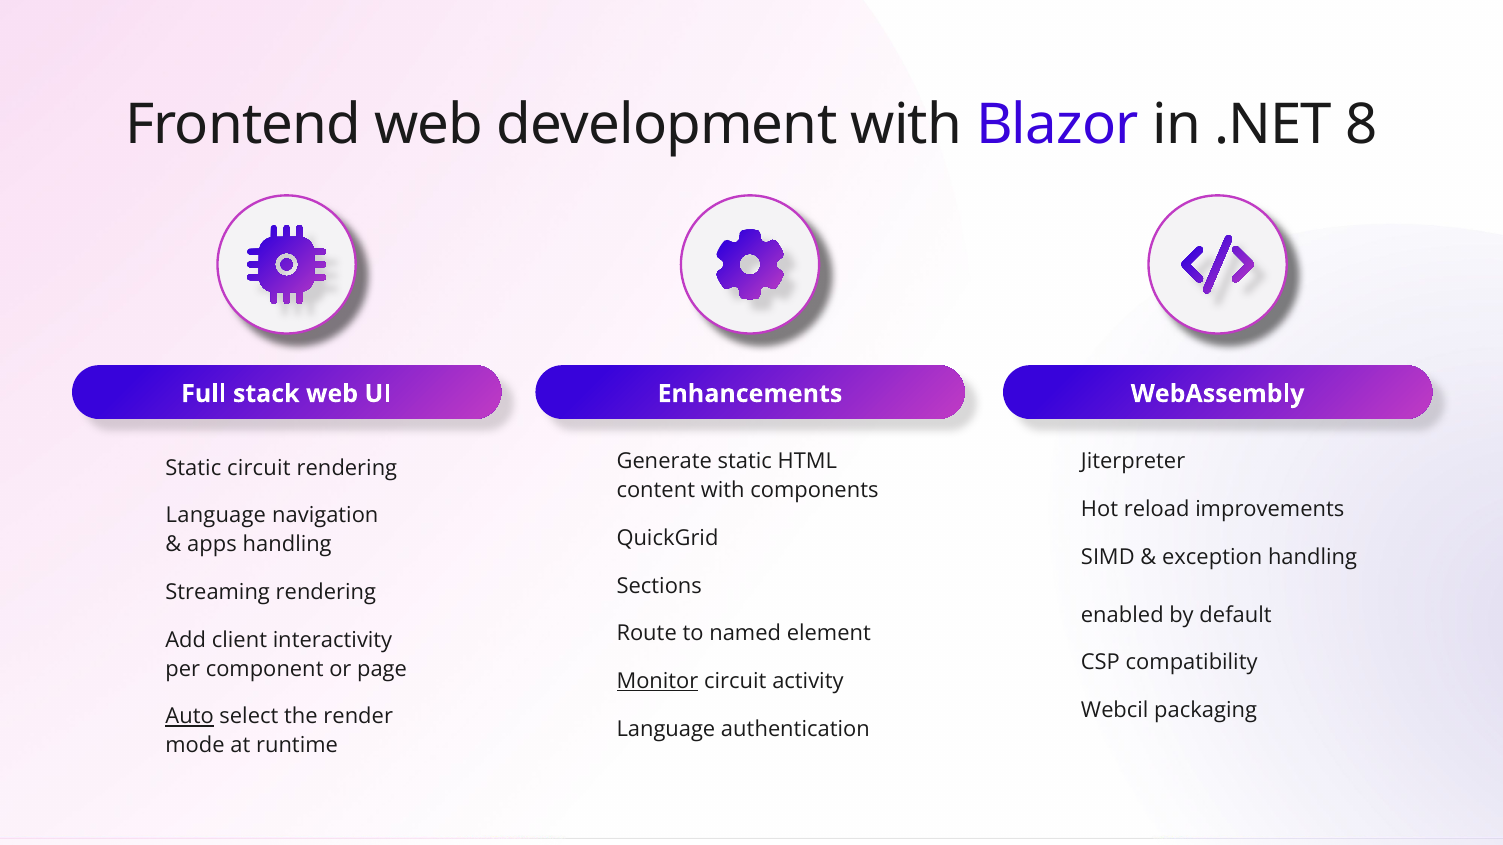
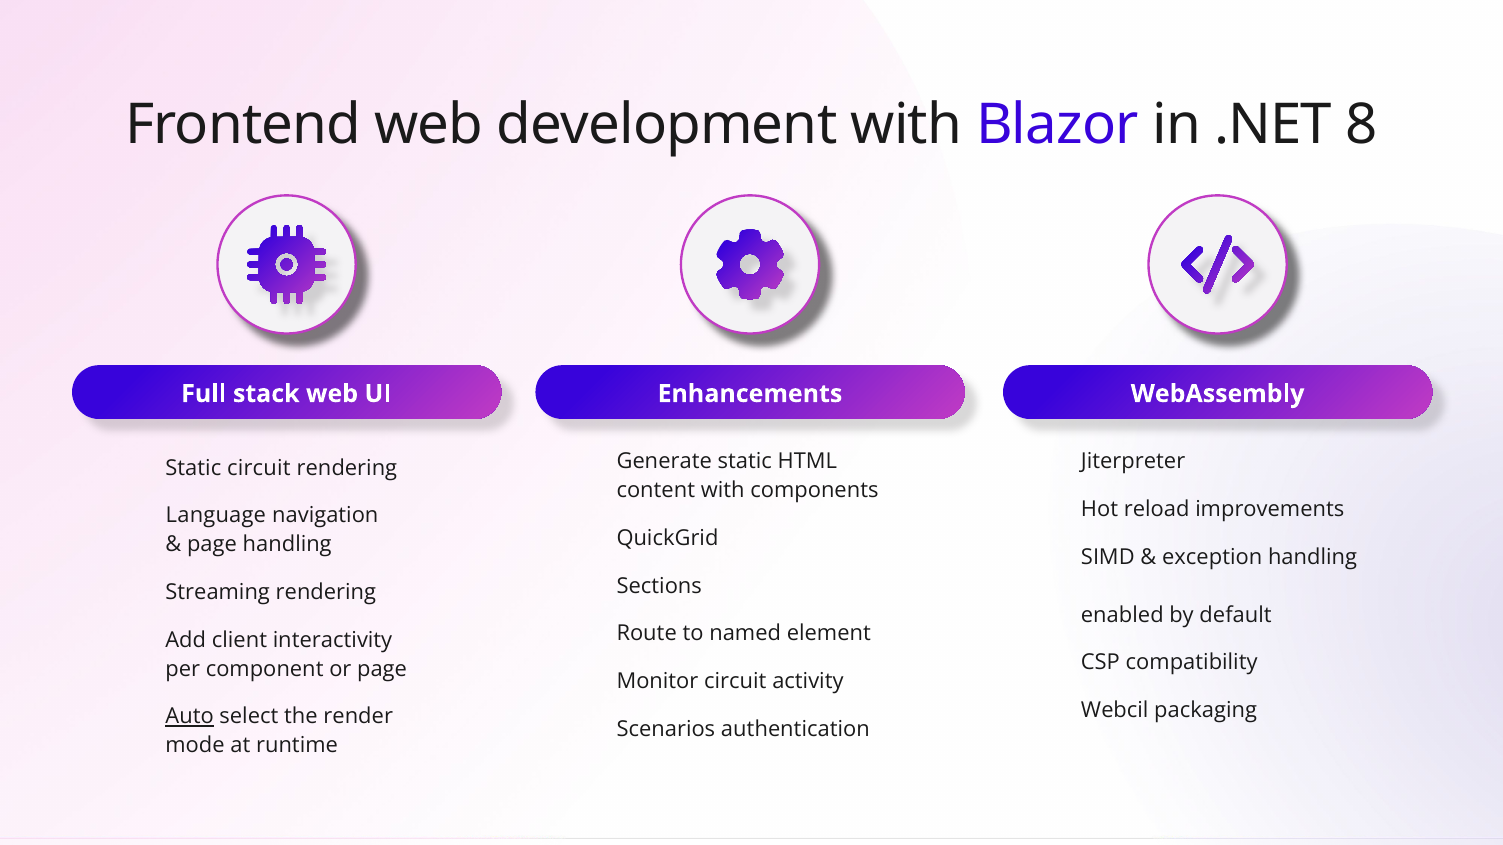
apps at (212, 545): apps -> page
Monitor underline: present -> none
Language at (666, 729): Language -> Scenarios
